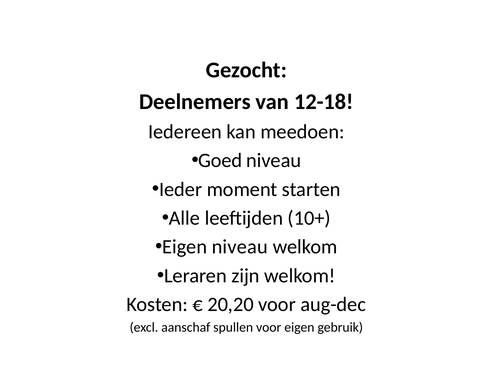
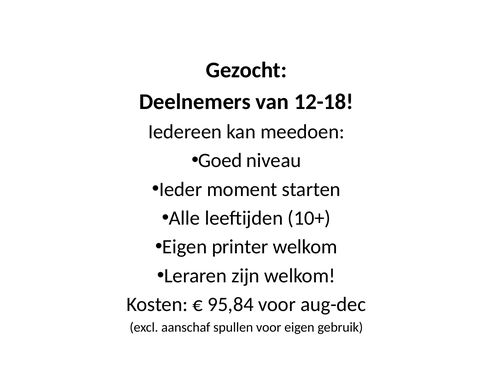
Eigen niveau: niveau -> printer
20,20: 20,20 -> 95,84
